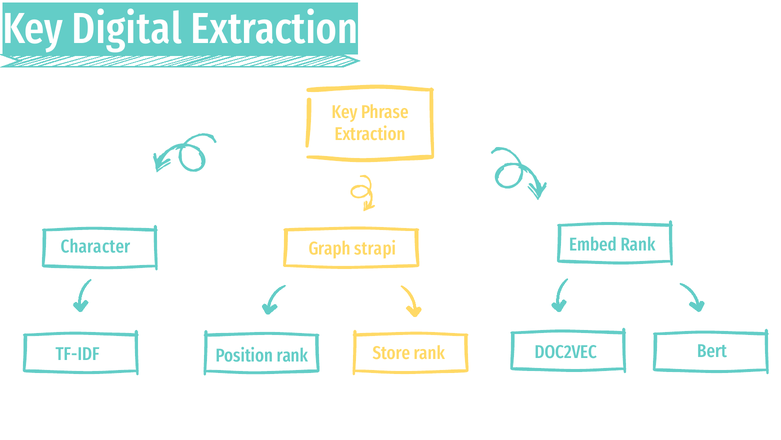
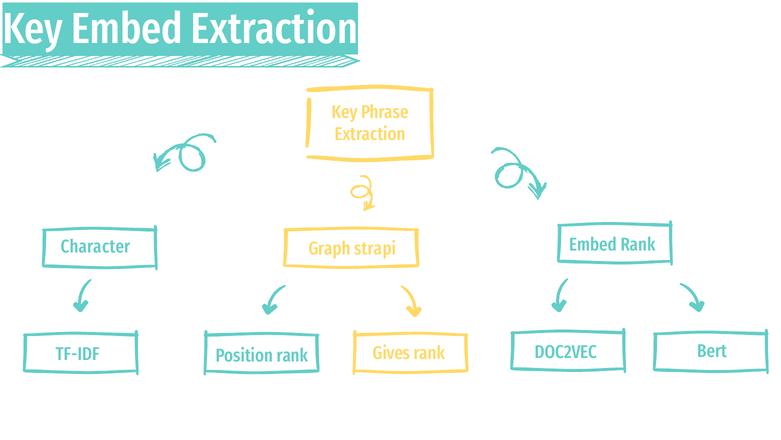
Key Digital: Digital -> Embed
Store: Store -> Gives
